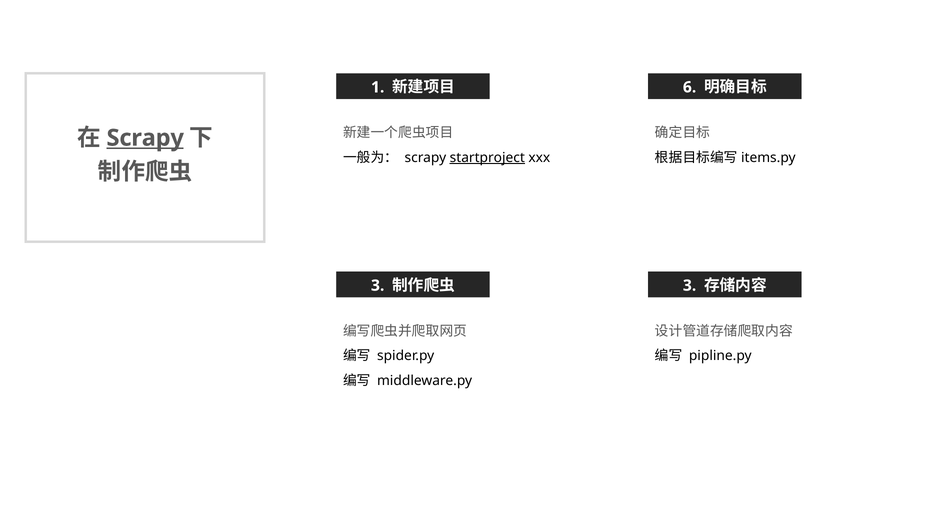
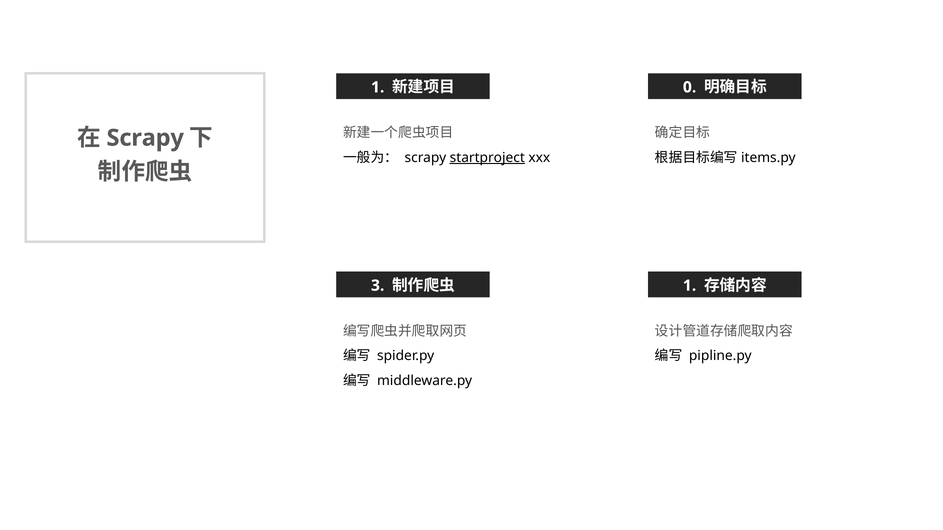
6: 6 -> 0
Scrapy at (145, 138) underline: present -> none
3 at (690, 286): 3 -> 1
